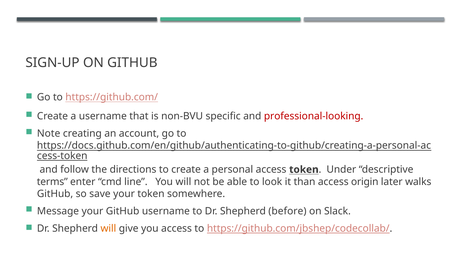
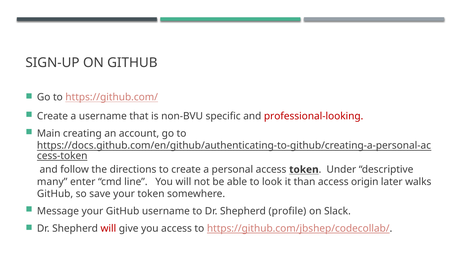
Note: Note -> Main
terms: terms -> many
before: before -> profile
will at (108, 228) colour: orange -> red
